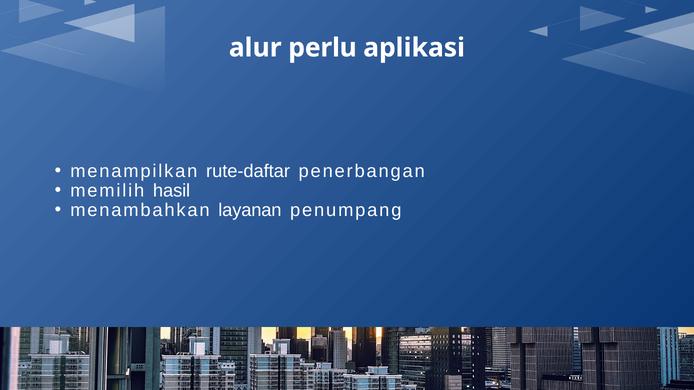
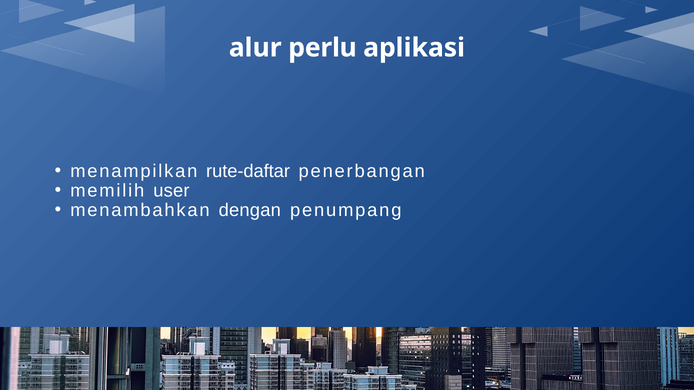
hasil: hasil -> user
layanan: layanan -> dengan
